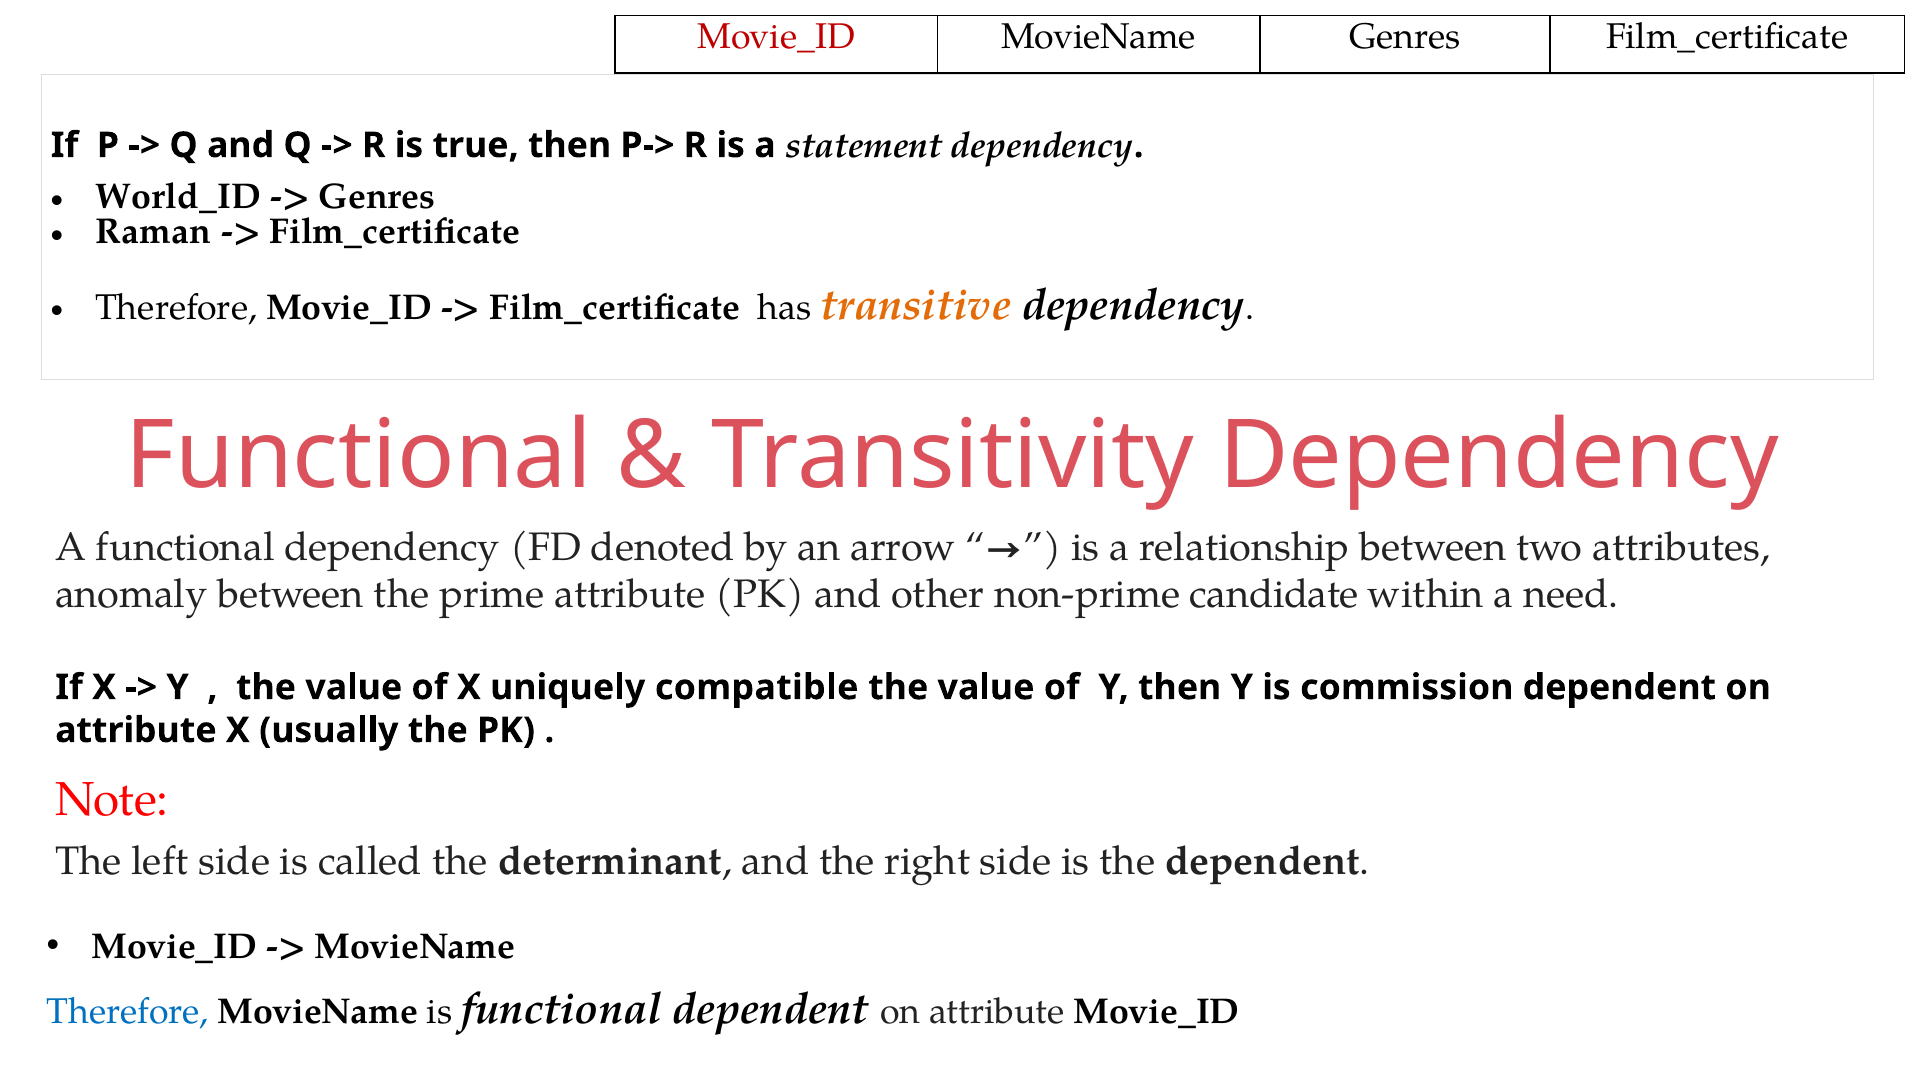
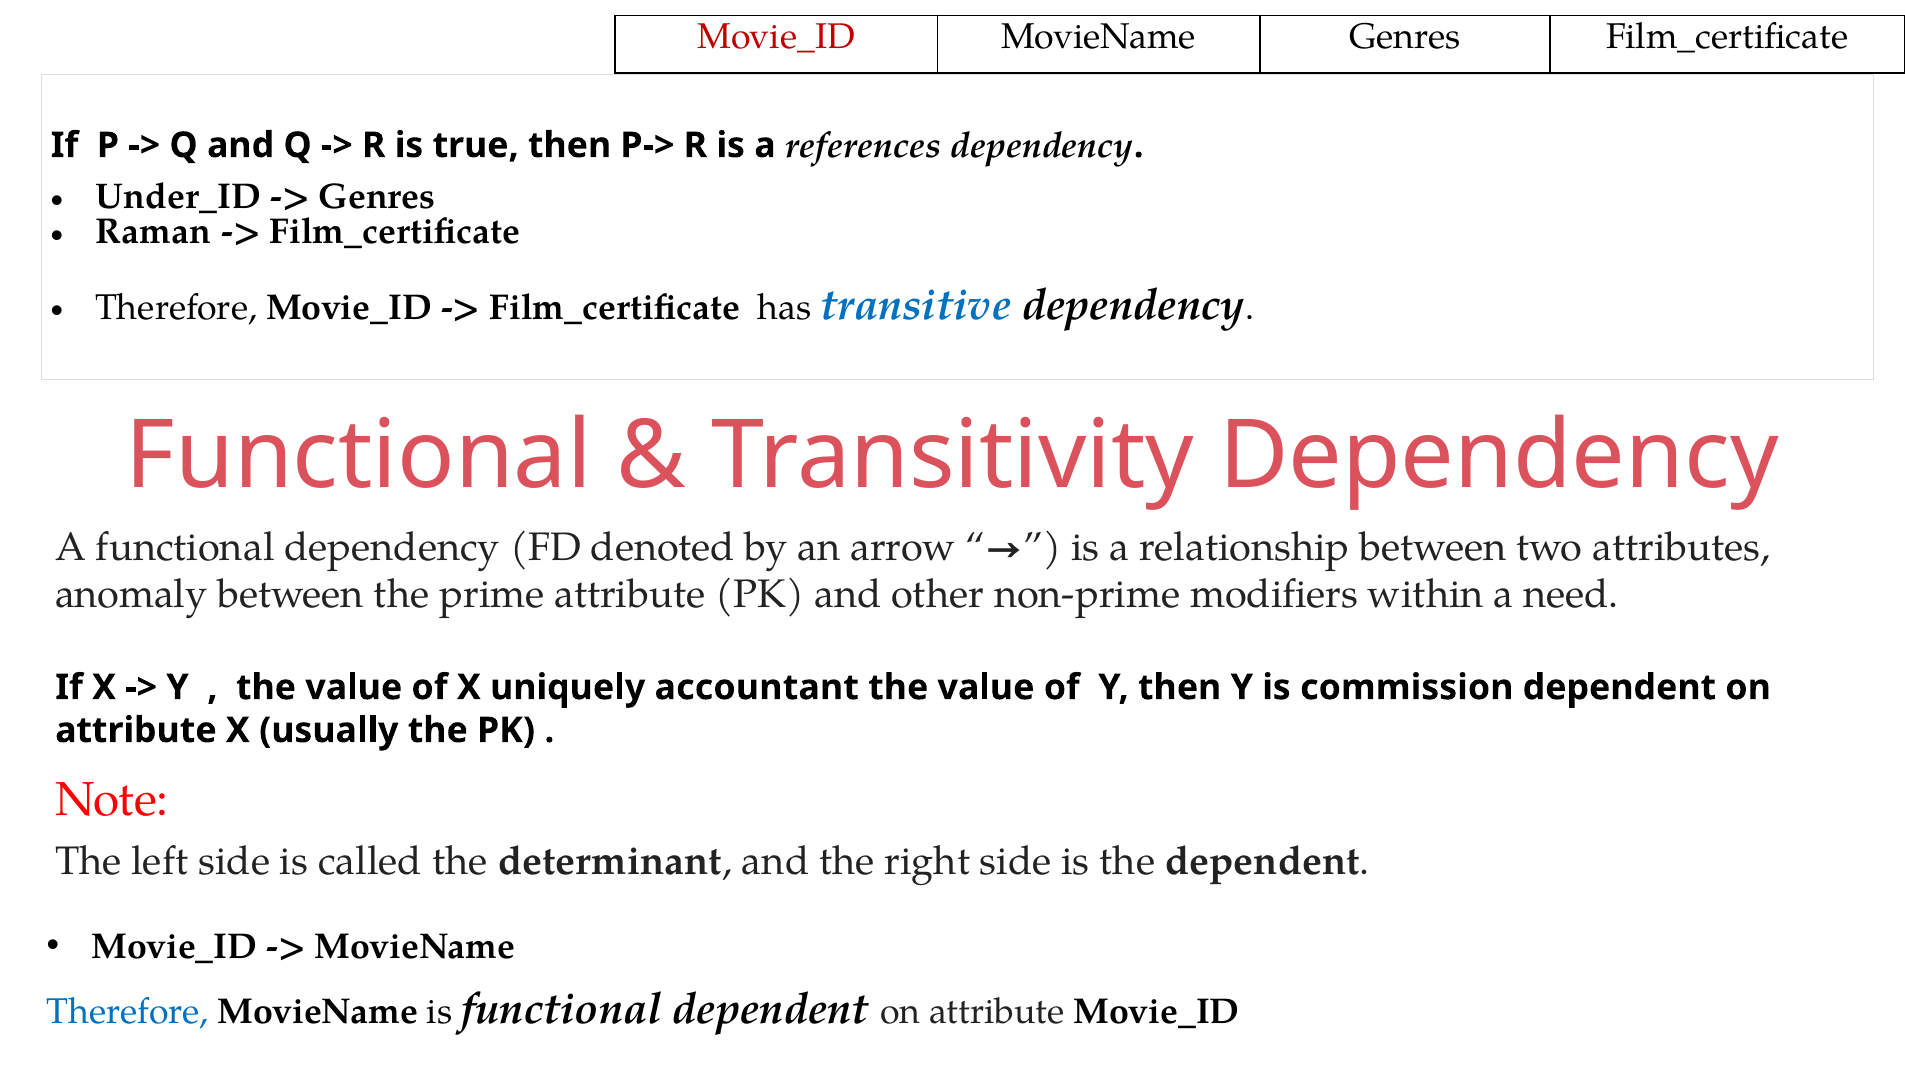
statement: statement -> references
World_ID: World_ID -> Under_ID
transitive colour: orange -> blue
candidate: candidate -> modifiers
compatible: compatible -> accountant
